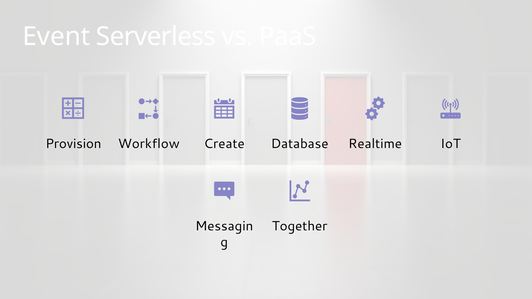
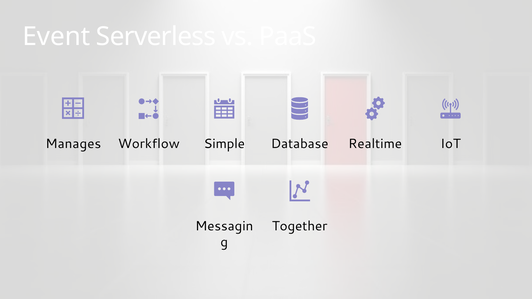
Provision: Provision -> Manages
Create: Create -> Simple
